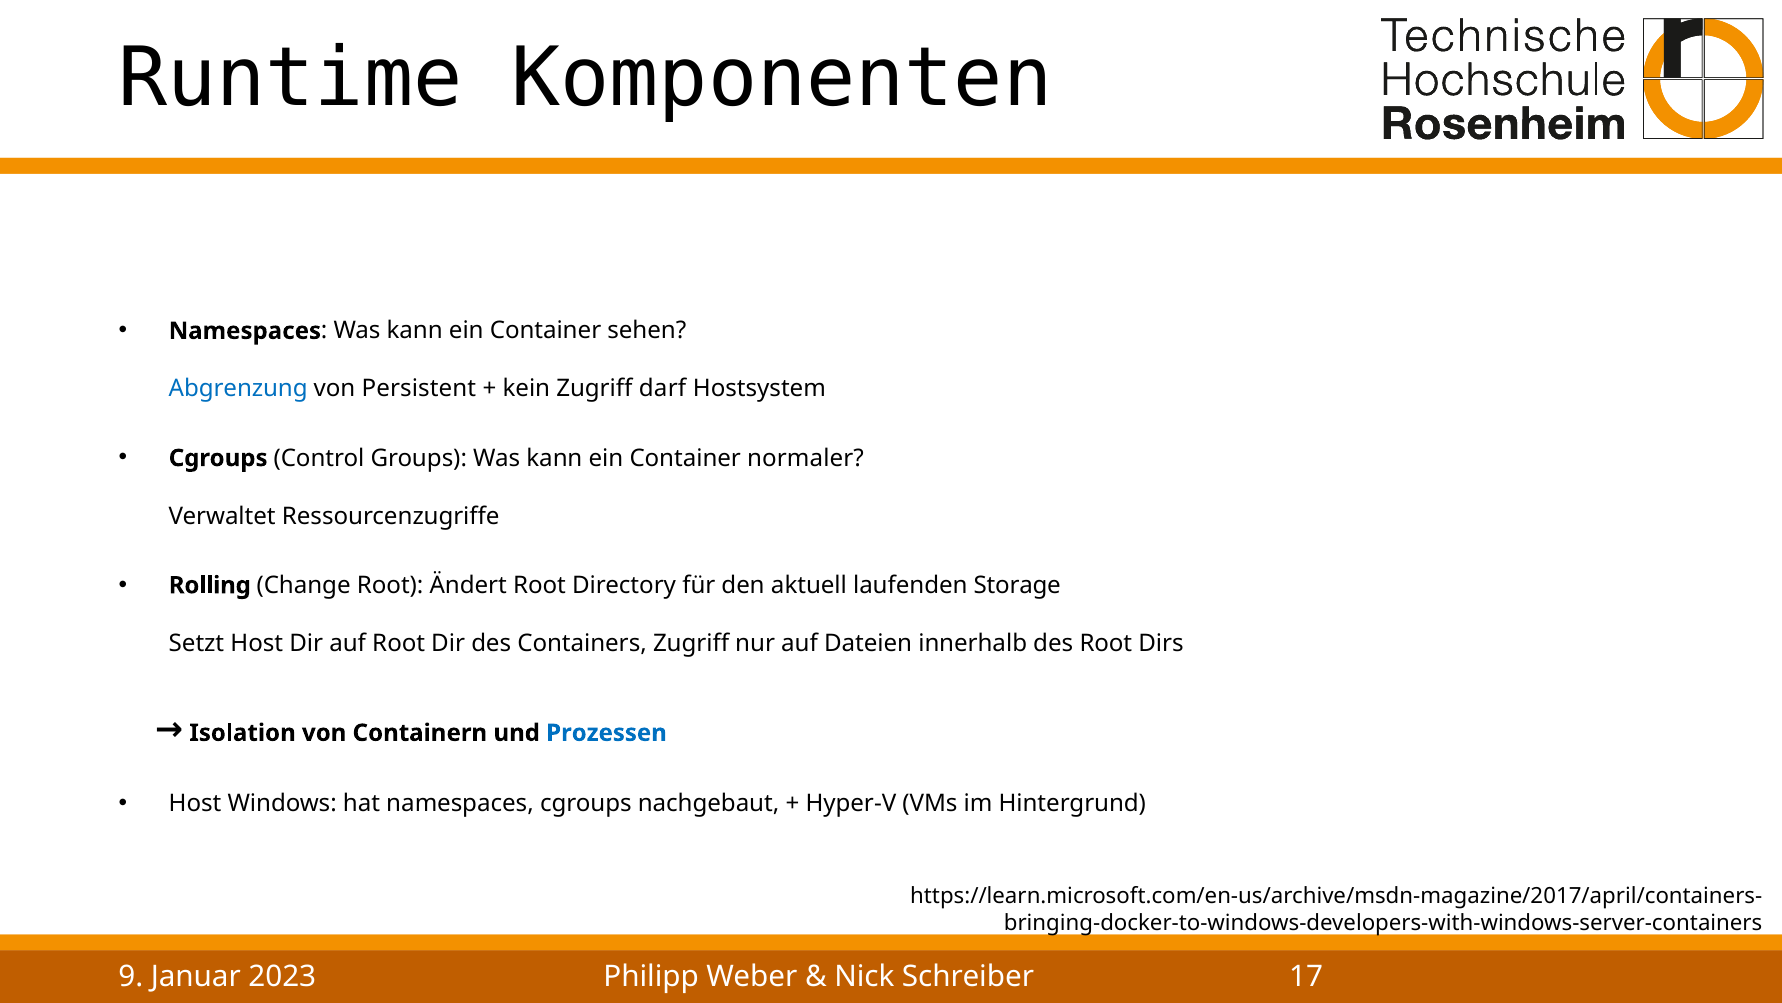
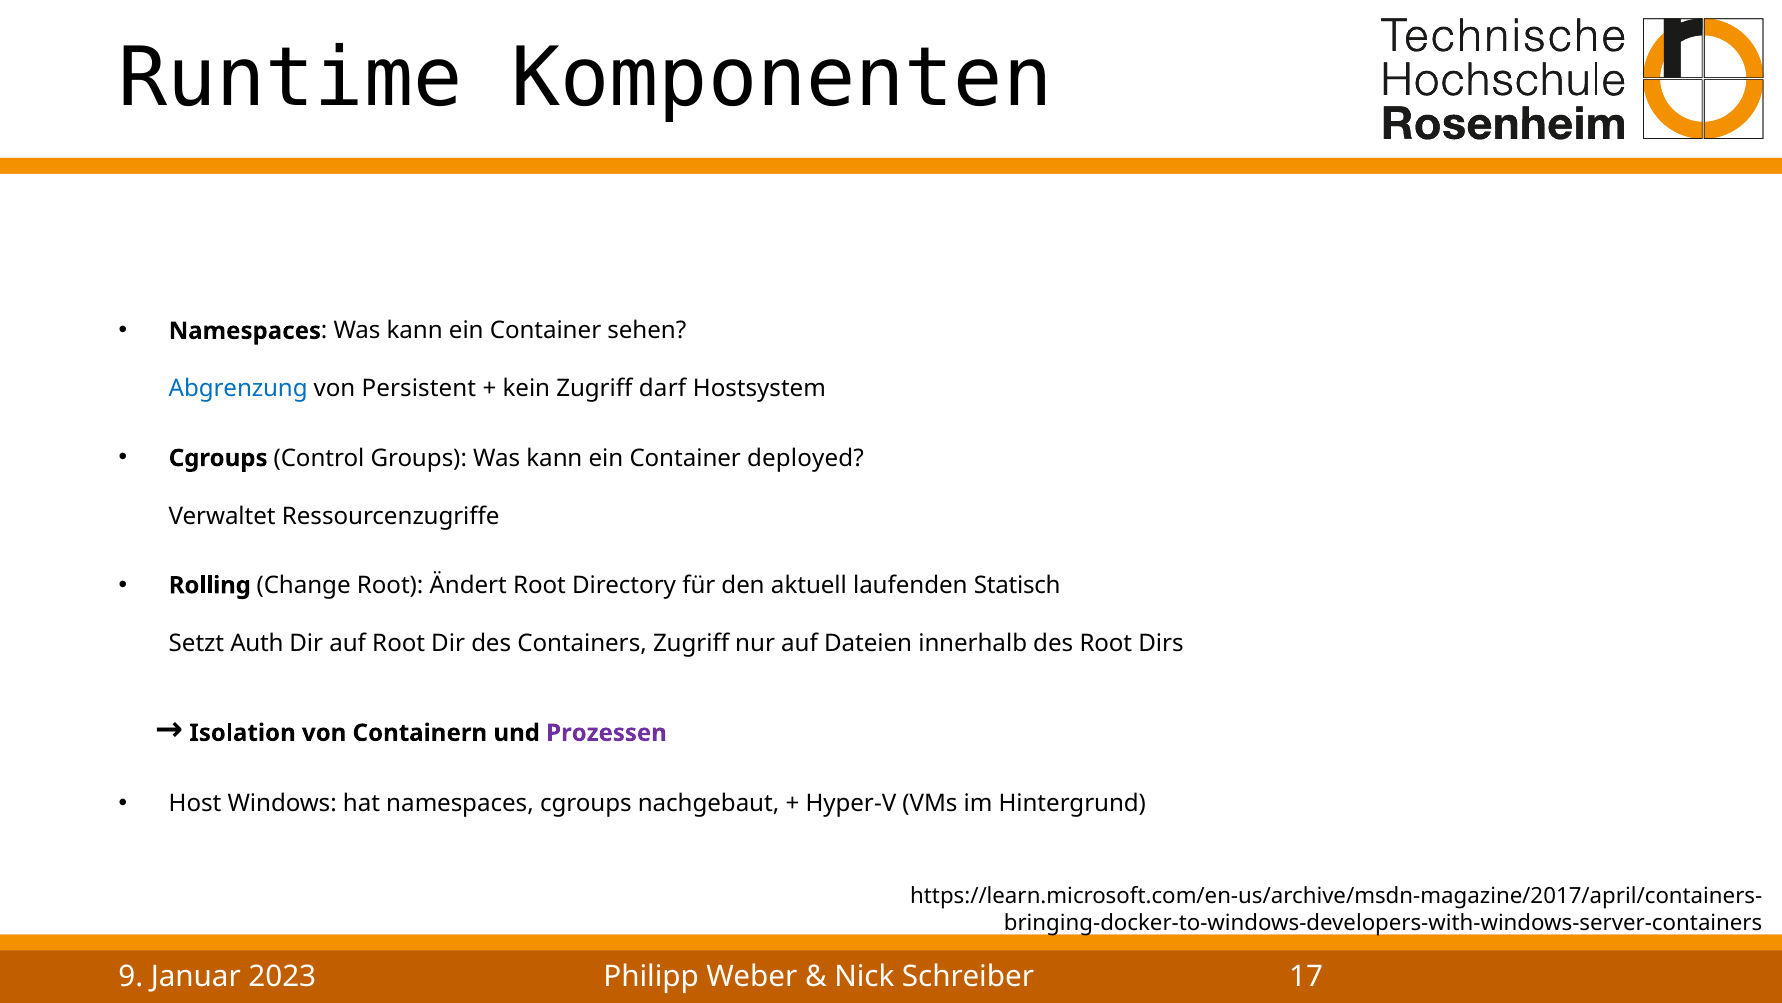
normaler: normaler -> deployed
Storage: Storage -> Statisch
Setzt Host: Host -> Auth
Prozessen colour: blue -> purple
